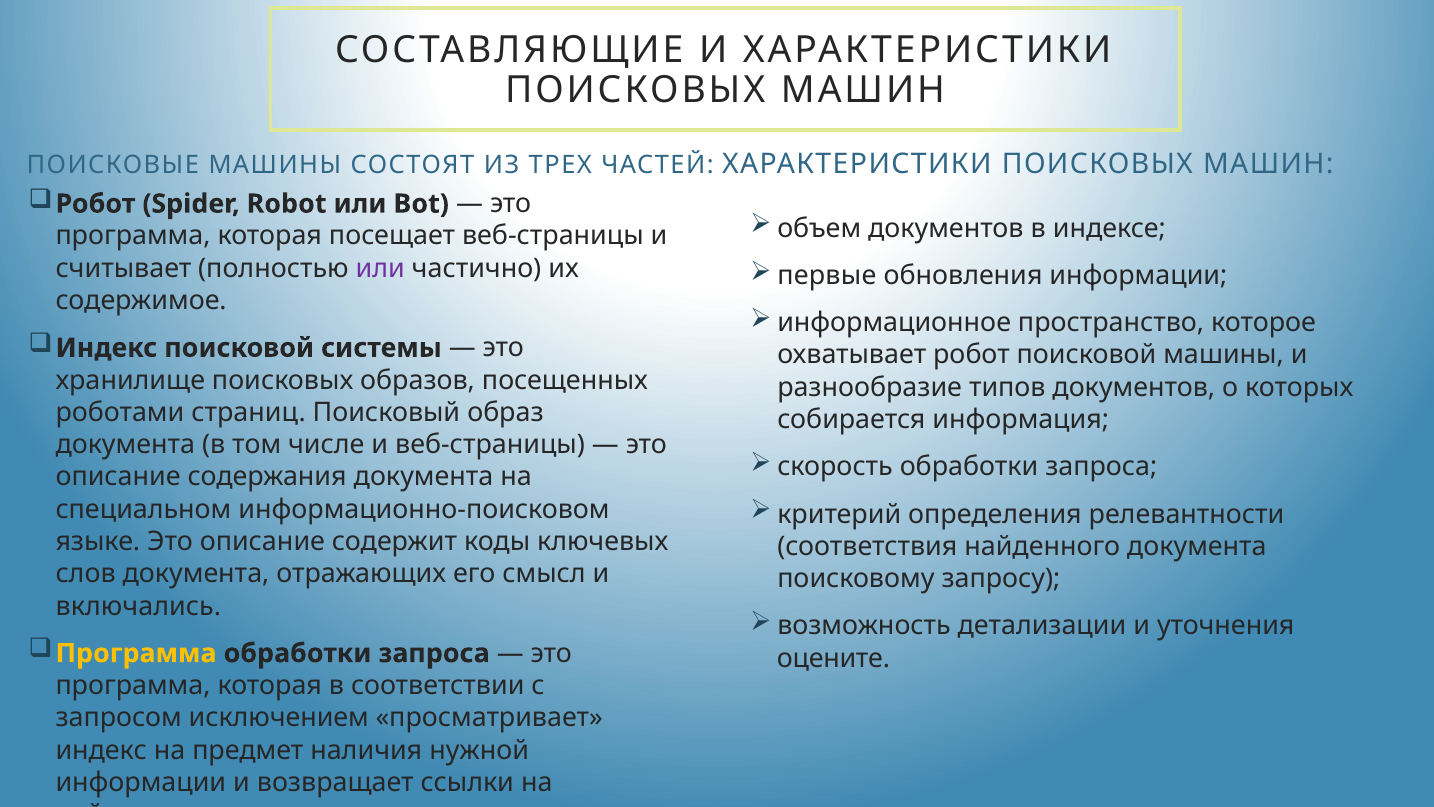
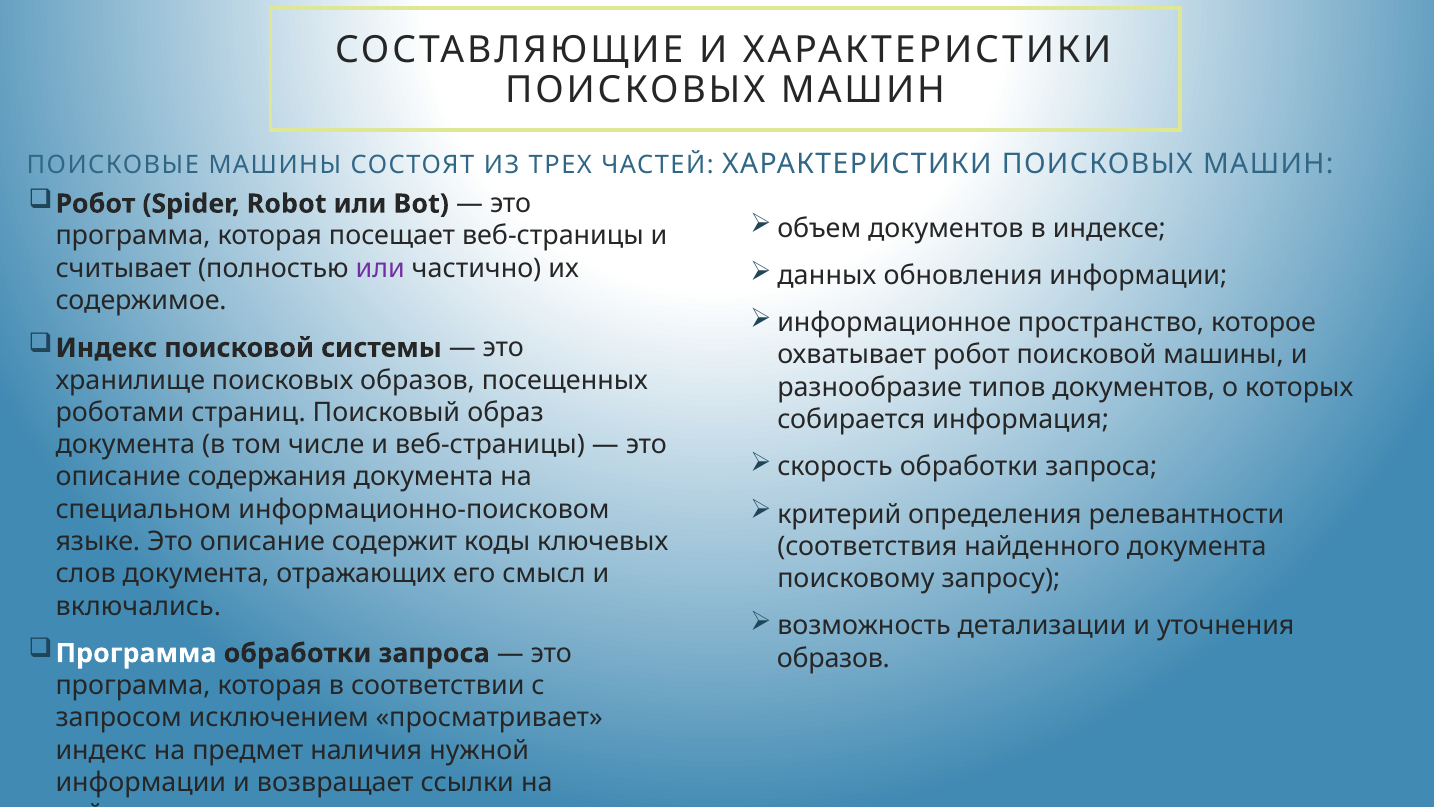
первые: первые -> данных
Программа at (136, 653) colour: yellow -> white
оцените at (833, 658): оцените -> образов
